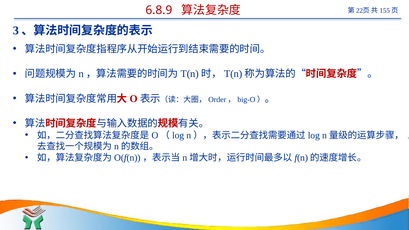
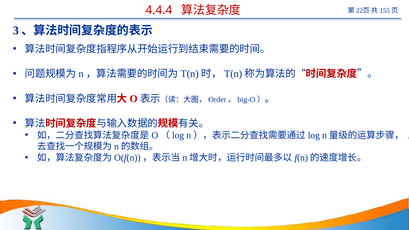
6.8.9: 6.8.9 -> 4.4.4
